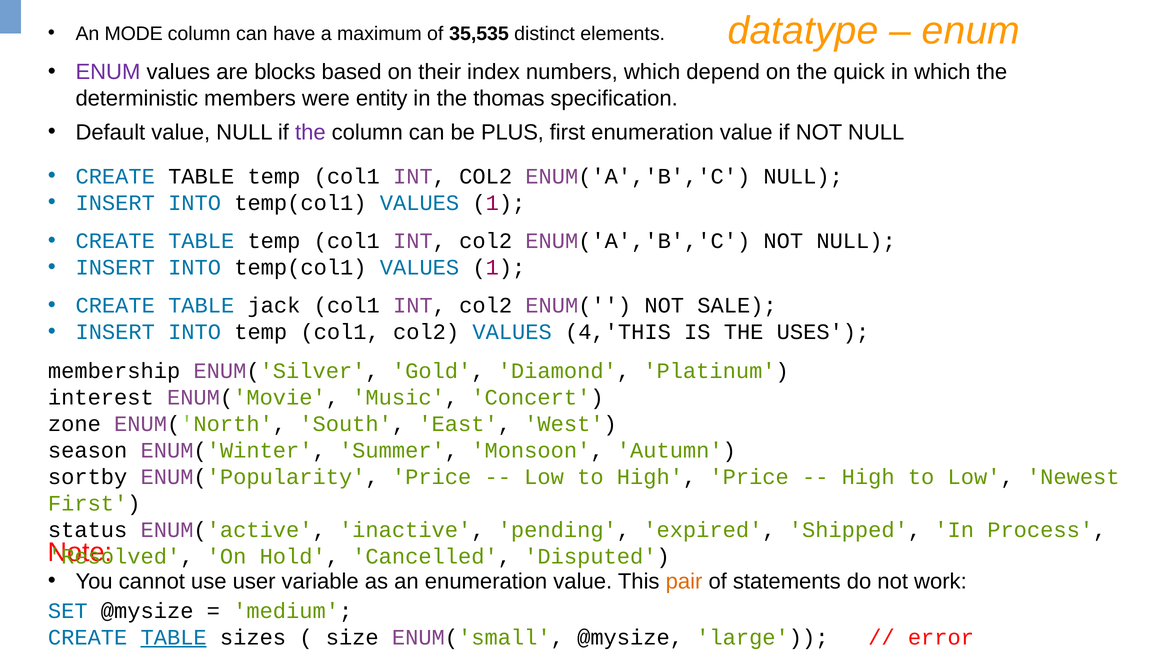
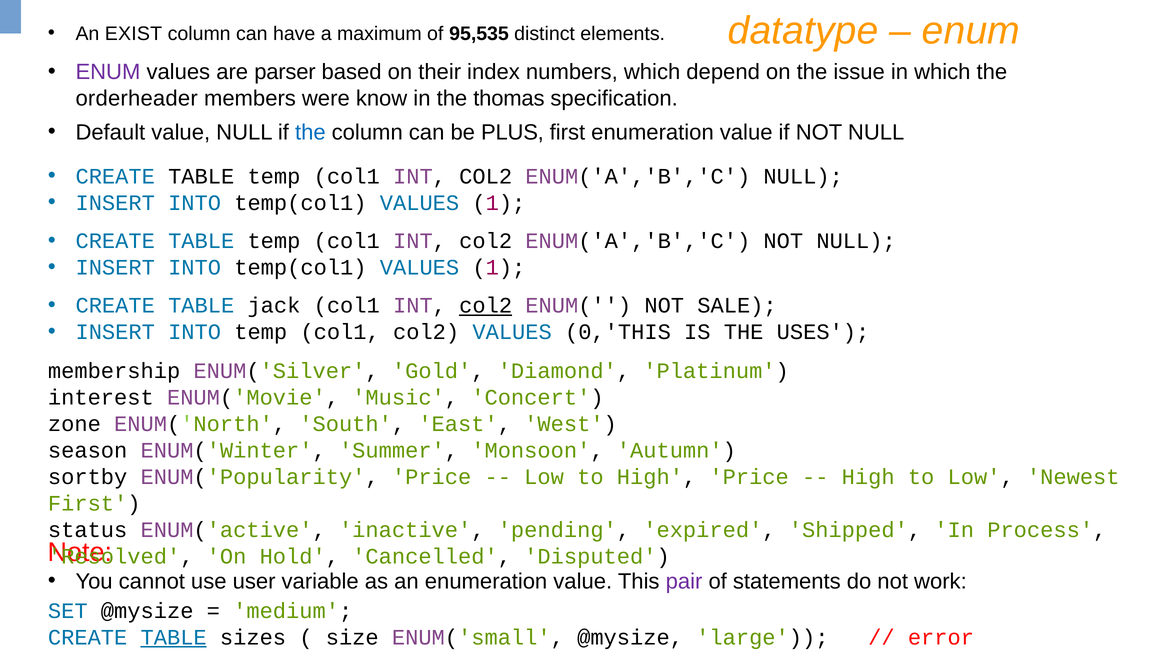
MODE: MODE -> EXIST
35,535: 35,535 -> 95,535
blocks: blocks -> parser
quick: quick -> issue
deterministic: deterministic -> orderheader
entity: entity -> know
the at (310, 132) colour: purple -> blue
col2 at (486, 305) underline: none -> present
4,'THIS: 4,'THIS -> 0,'THIS
pair colour: orange -> purple
